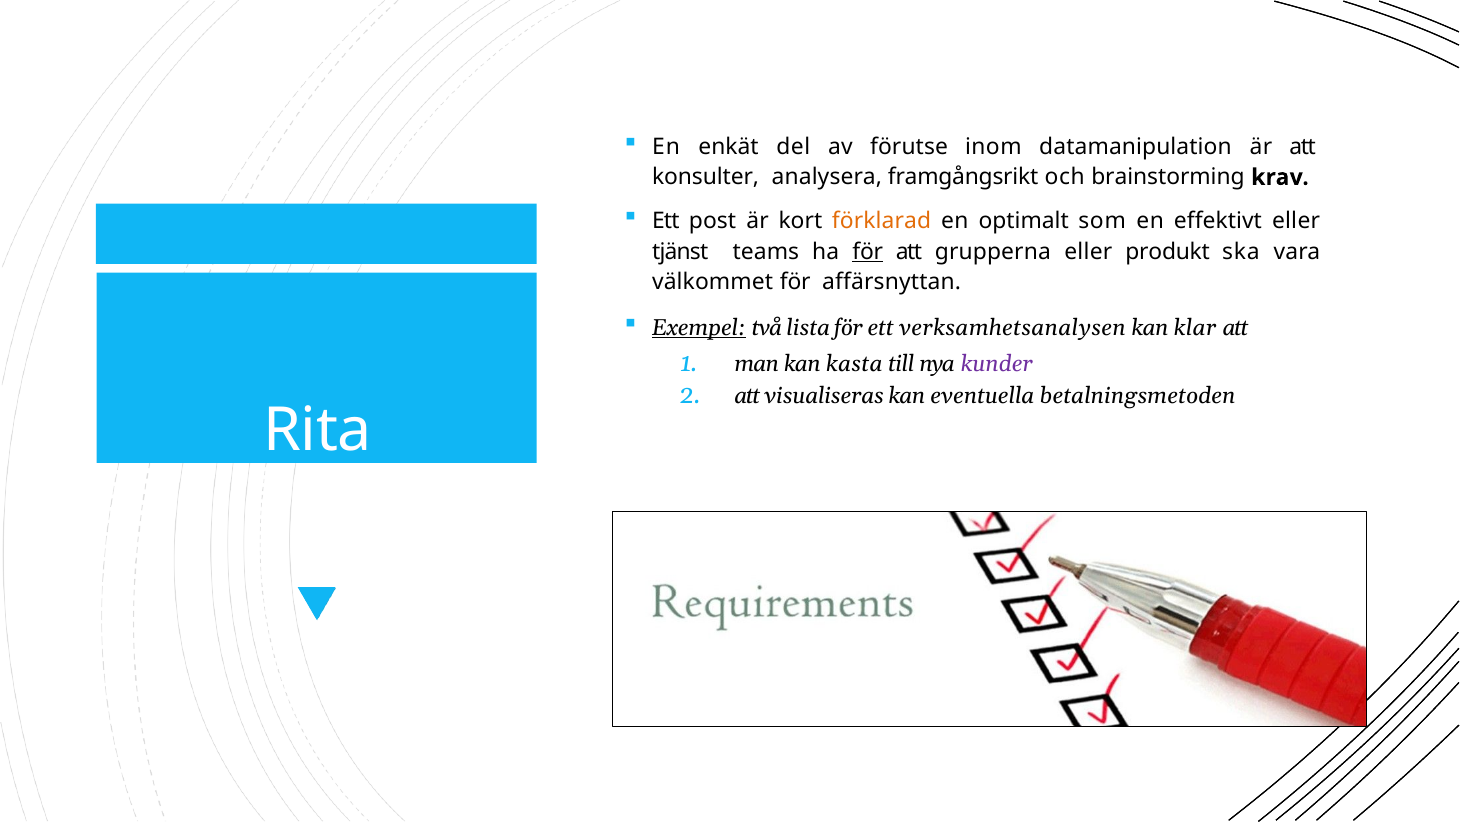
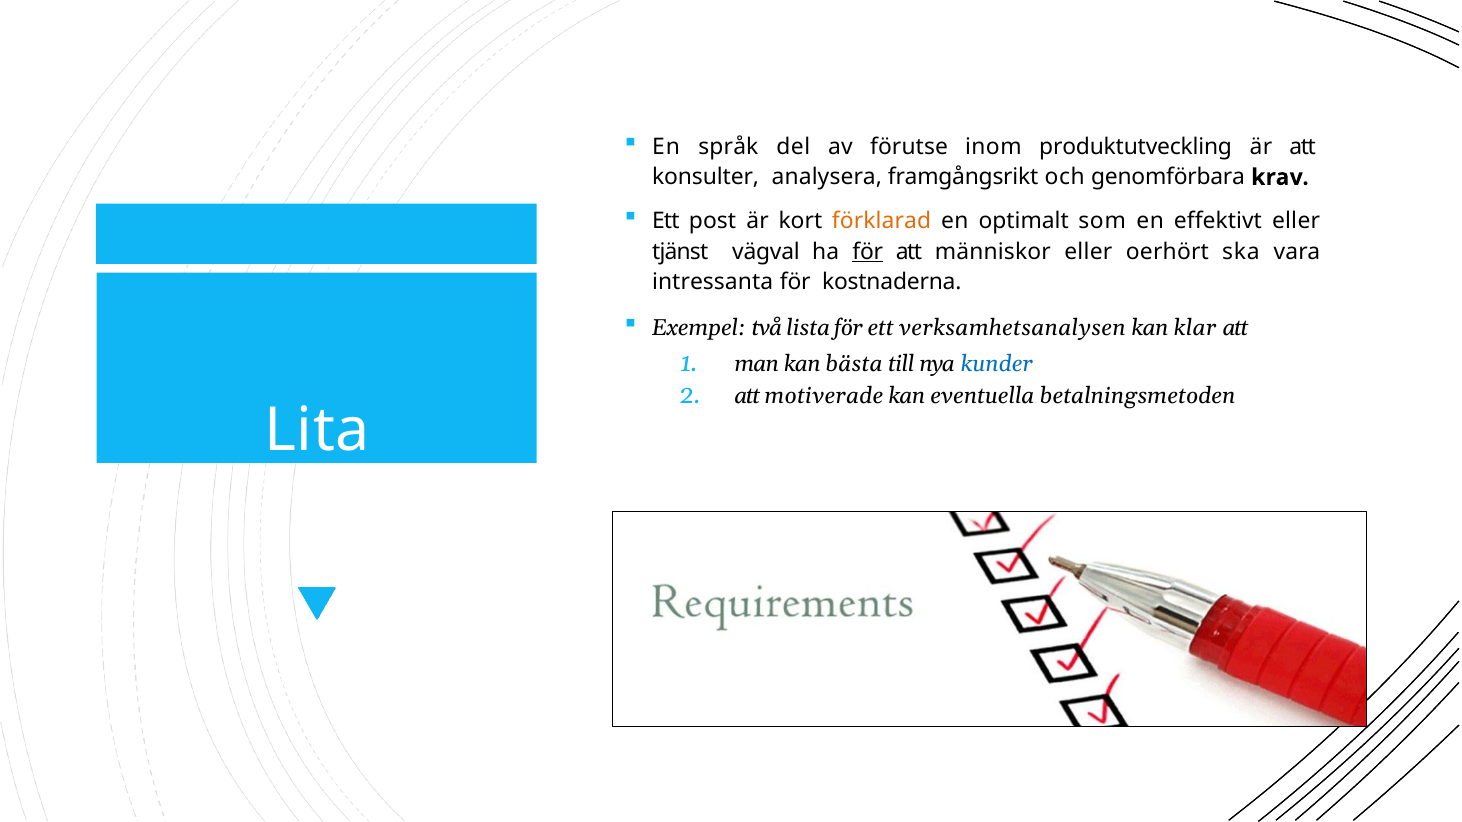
enkät: enkät -> språk
datamanipulation: datamanipulation -> produktutveckling
brainstorming: brainstorming -> genomförbara
teams: teams -> vägval
grupperna: grupperna -> människor
produkt: produkt -> oerhört
välkommet: välkommet -> intressanta
affärsnyttan: affärsnyttan -> kostnaderna
Exempel underline: present -> none
kasta: kasta -> bästa
kunder colour: purple -> blue
visualiseras: visualiseras -> motiverade
Rita: Rita -> Lita
